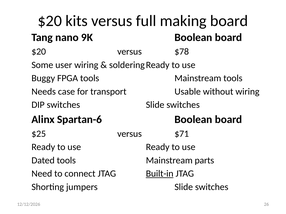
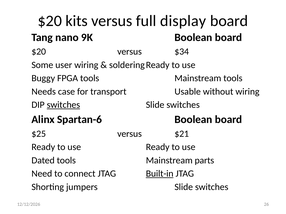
making: making -> display
$78: $78 -> $34
switches at (63, 105) underline: none -> present
$71: $71 -> $21
